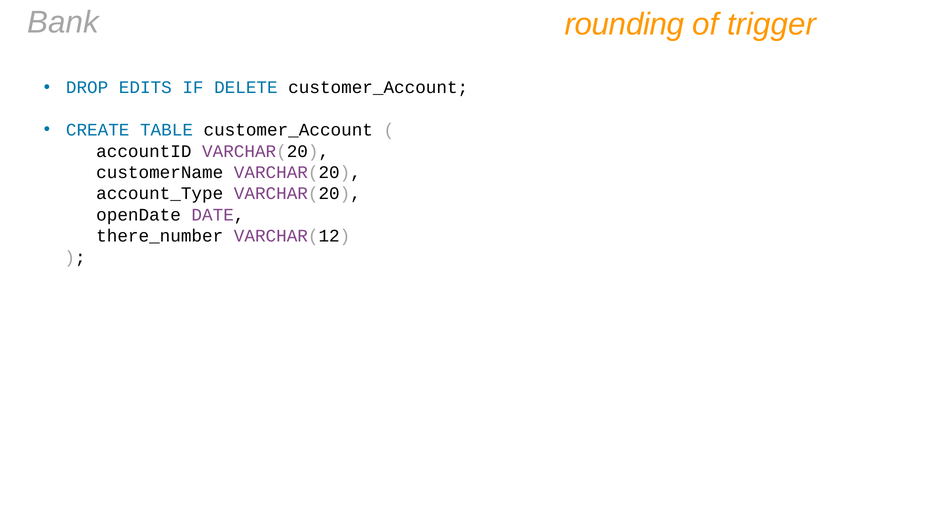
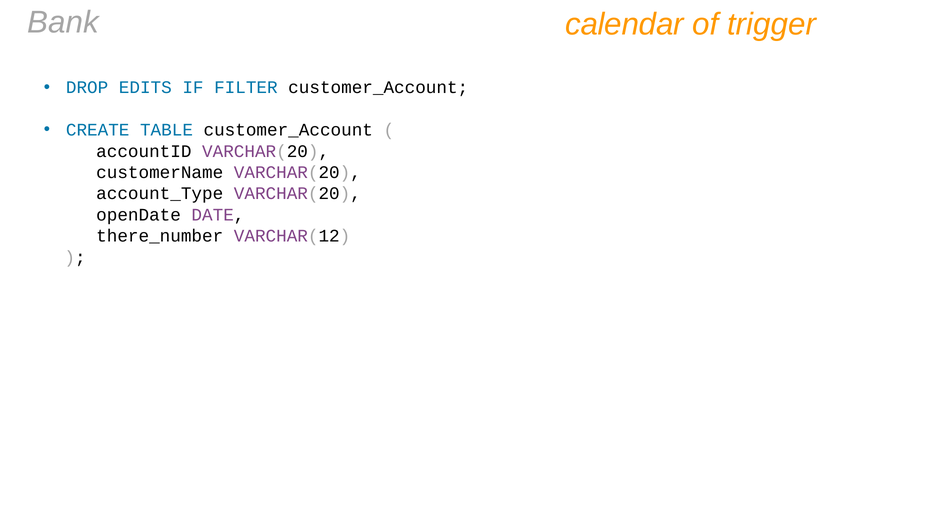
rounding: rounding -> calendar
DELETE: DELETE -> FILTER
